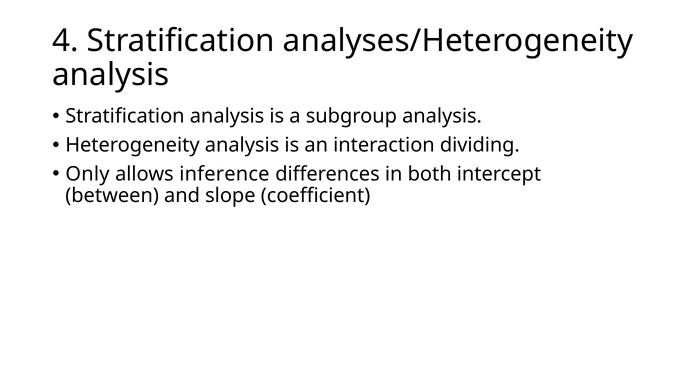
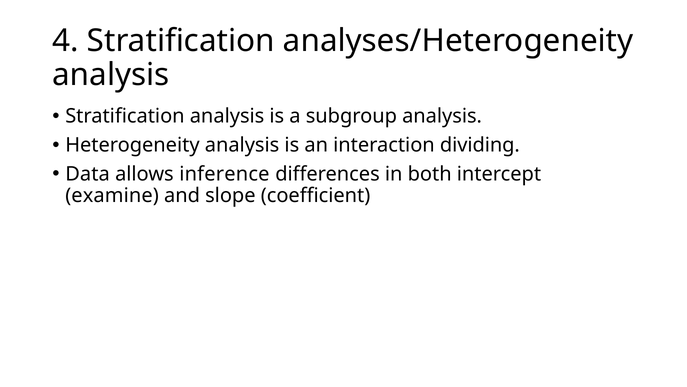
Only: Only -> Data
between: between -> examine
